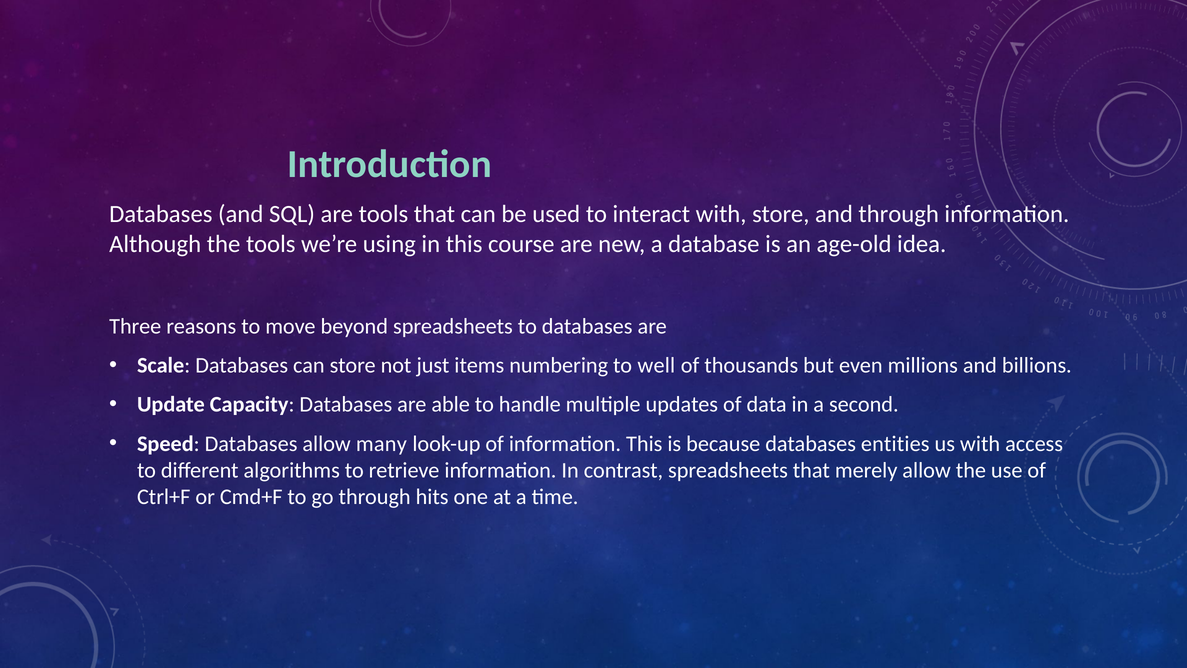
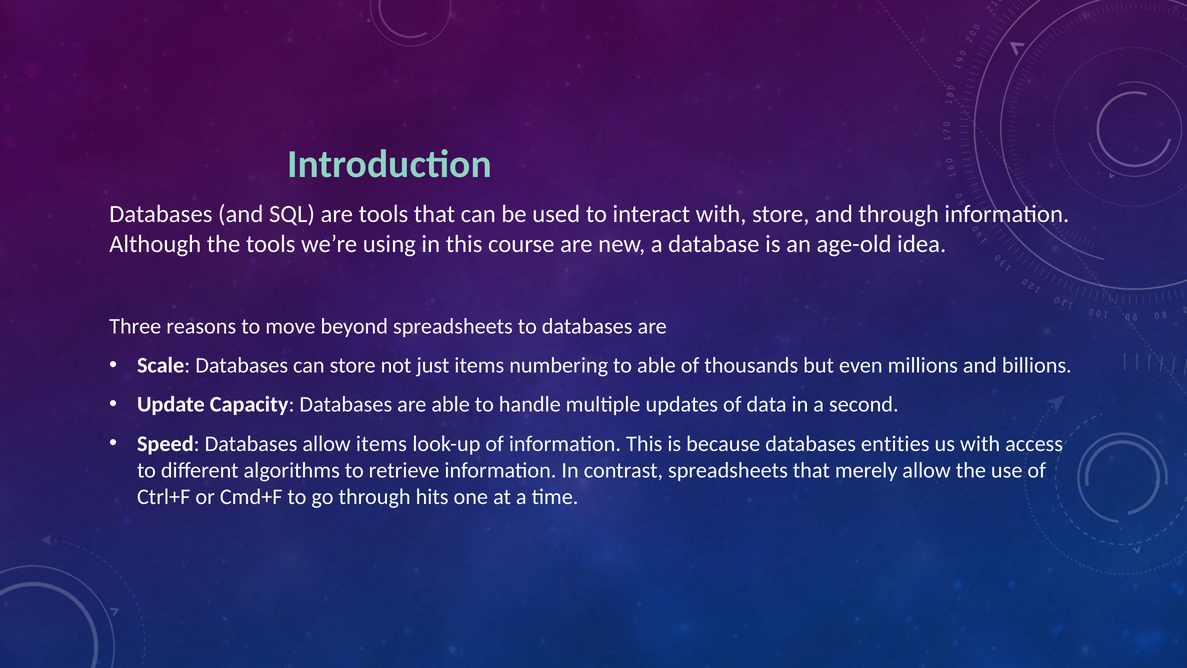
to well: well -> able
allow many: many -> items
